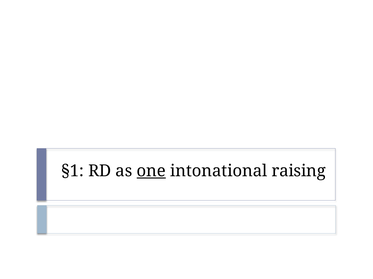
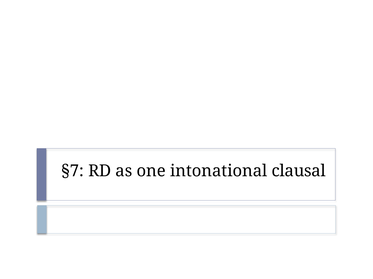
§1: §1 -> §7
one underline: present -> none
raising: raising -> clausal
